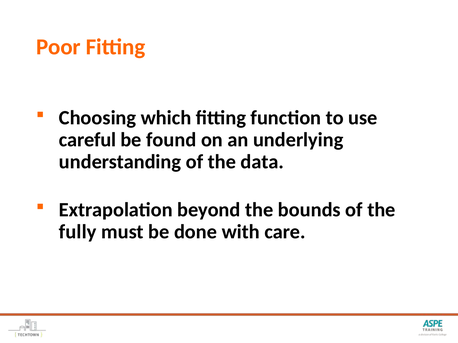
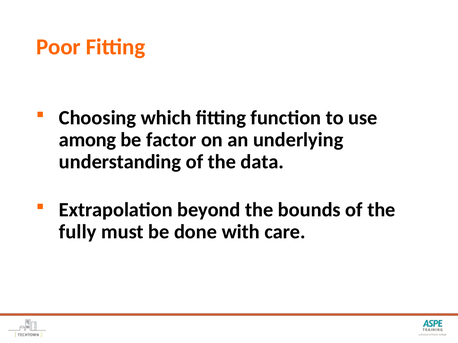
careful: careful -> among
found: found -> factor
